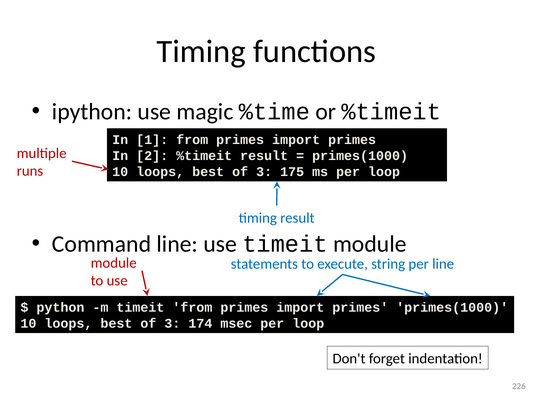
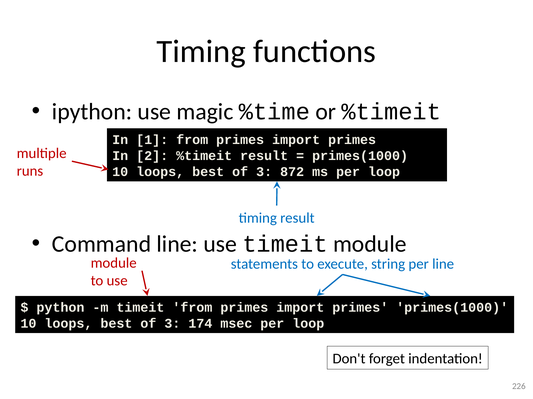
175: 175 -> 872
